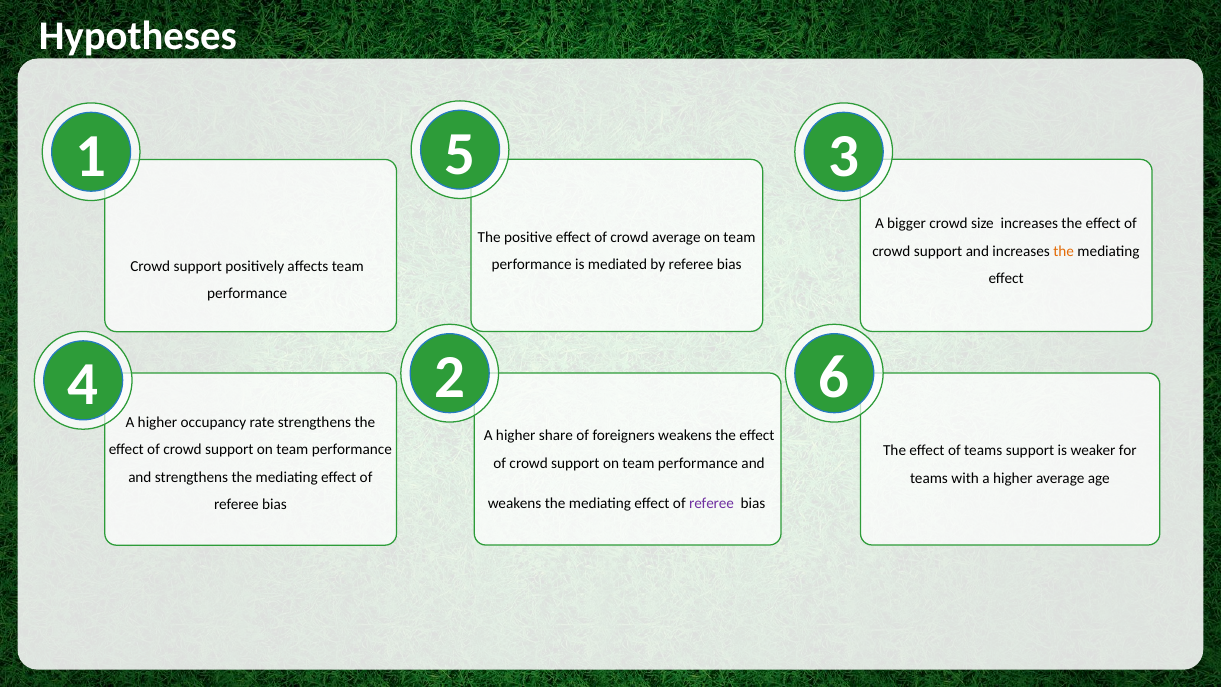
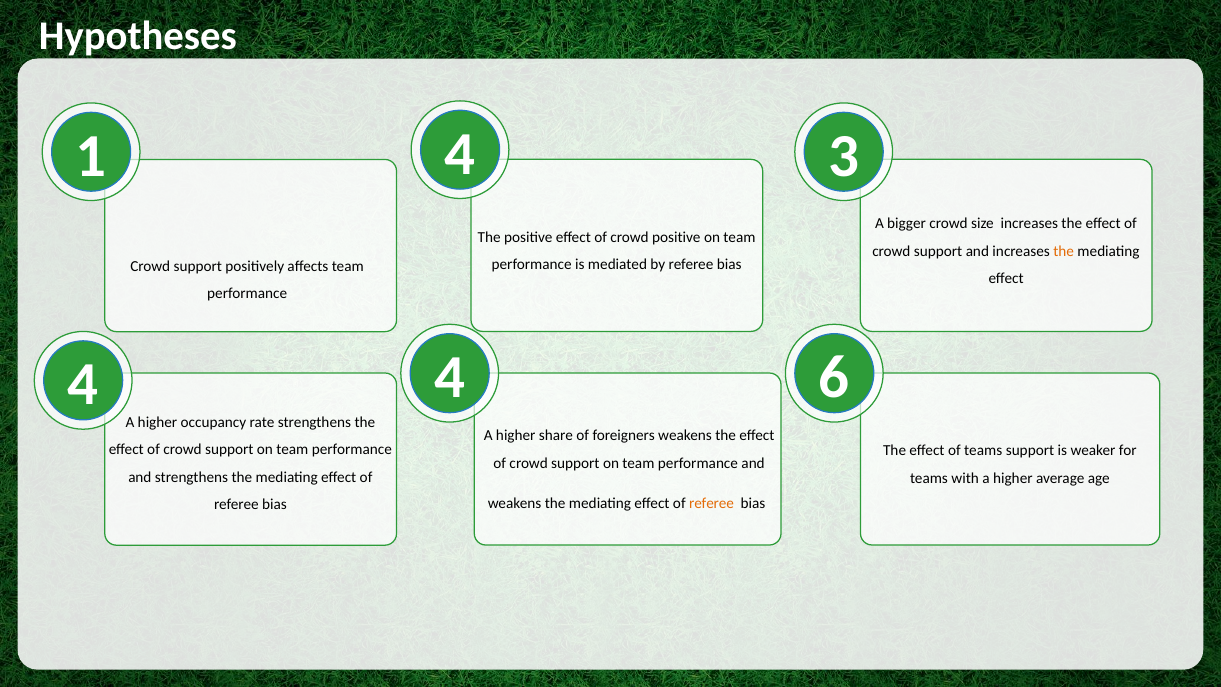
1 5: 5 -> 4
crowd average: average -> positive
2 at (450, 377): 2 -> 4
referee at (712, 503) colour: purple -> orange
